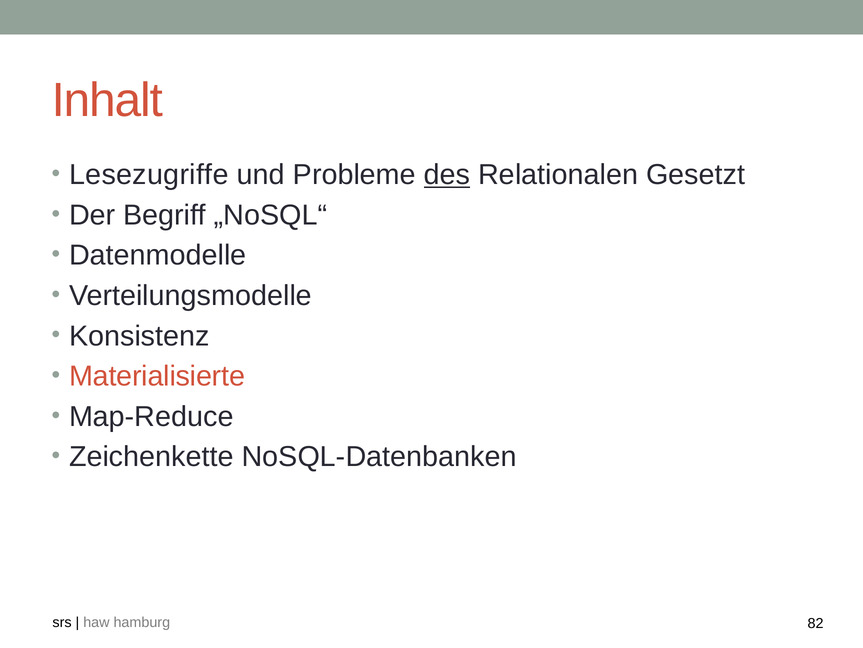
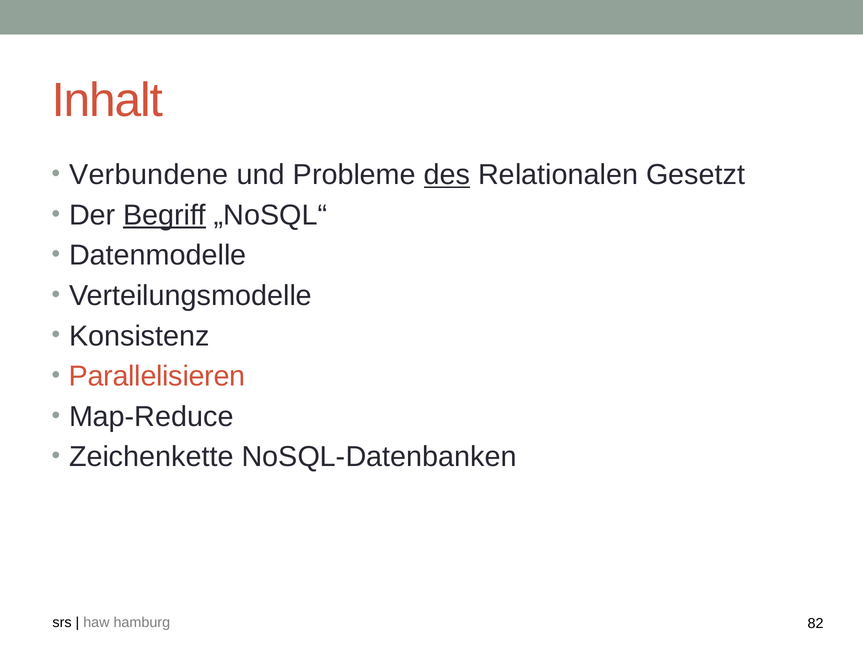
Lesezugriffe: Lesezugriffe -> Verbundene
Begriff underline: none -> present
Materialisierte: Materialisierte -> Parallelisieren
